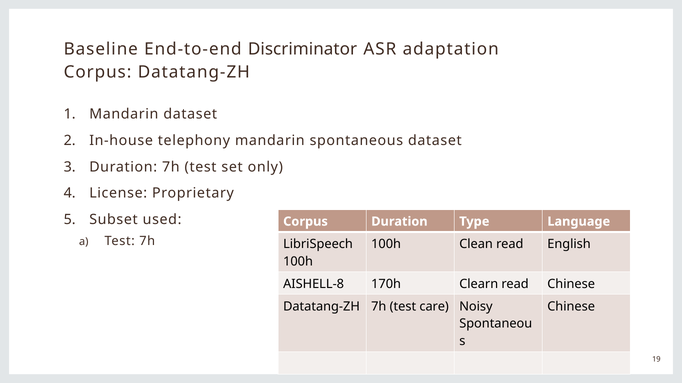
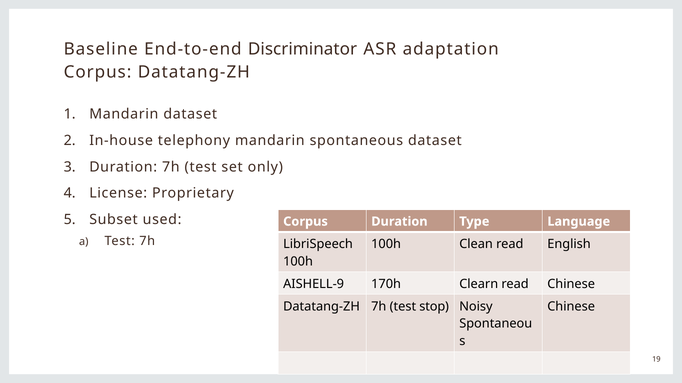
AISHELL-8: AISHELL-8 -> AISHELL-9
care: care -> stop
